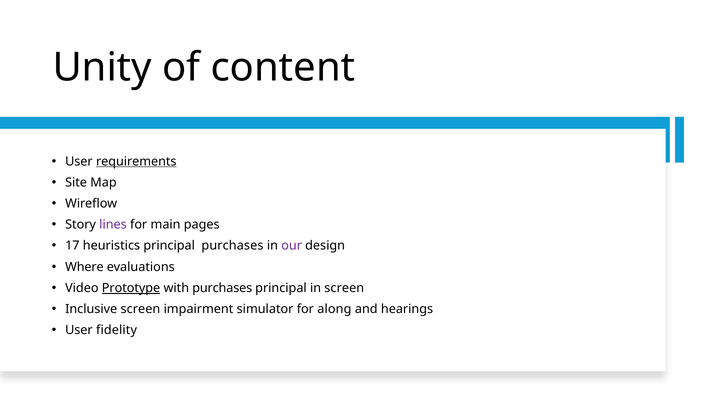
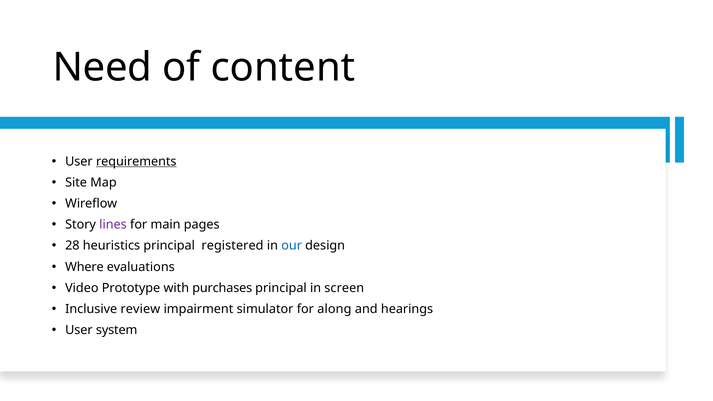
Unity: Unity -> Need
17: 17 -> 28
principal purchases: purchases -> registered
our colour: purple -> blue
Prototype underline: present -> none
Inclusive screen: screen -> review
fidelity: fidelity -> system
